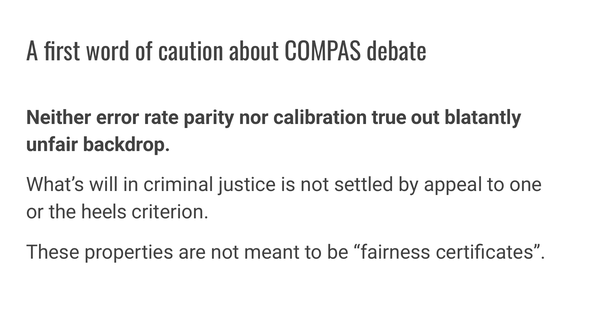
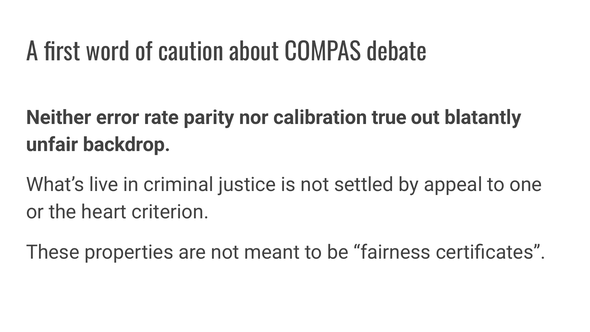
will: will -> live
heels: heels -> heart
